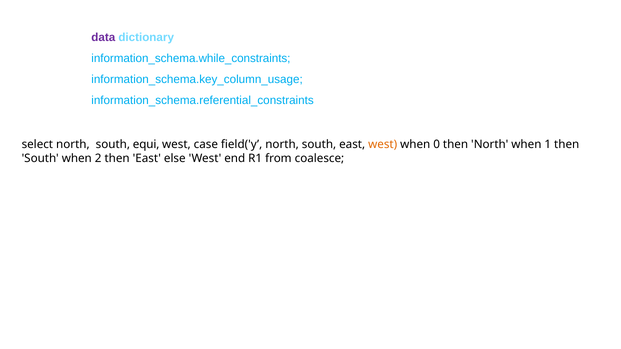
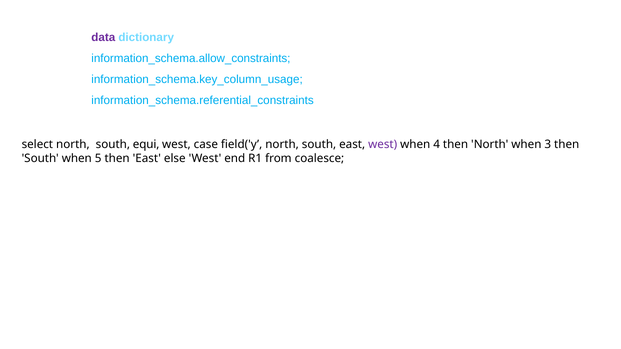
information_schema.while_constraints: information_schema.while_constraints -> information_schema.allow_constraints
west at (383, 144) colour: orange -> purple
0: 0 -> 4
1: 1 -> 3
2: 2 -> 5
